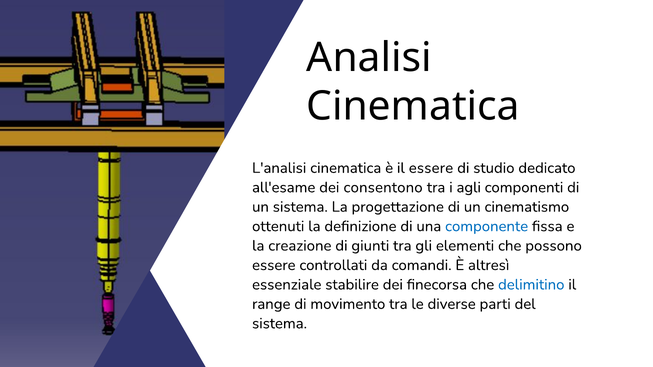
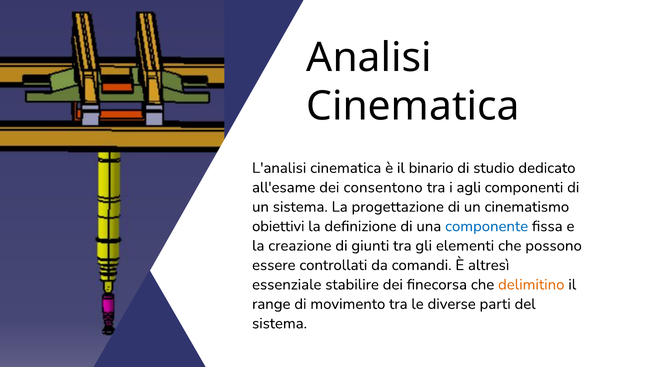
il essere: essere -> binario
ottenuti: ottenuti -> obiettivi
delimitino colour: blue -> orange
